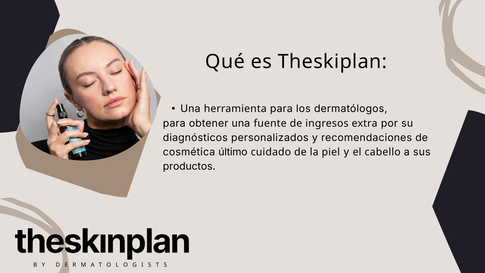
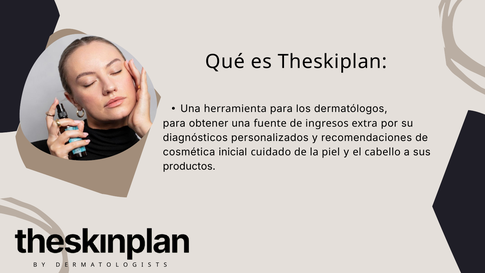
último: último -> inicial
